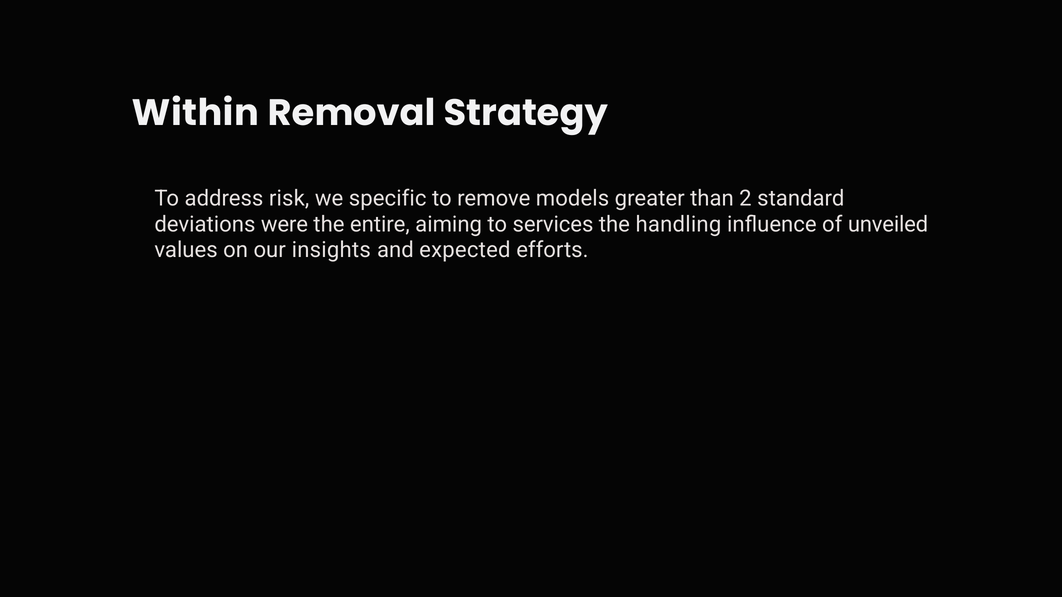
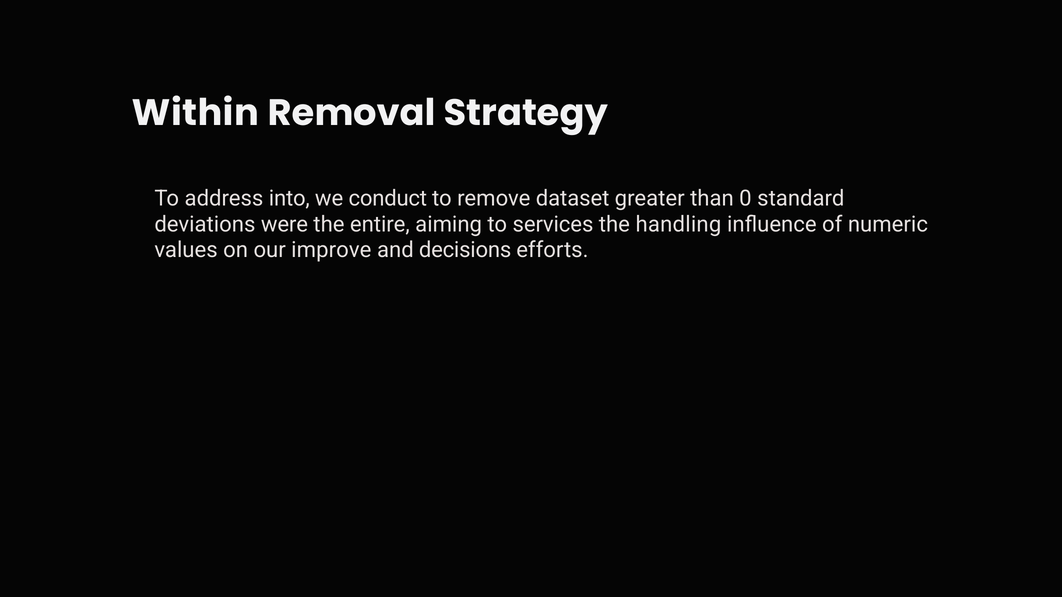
risk: risk -> into
specific: specific -> conduct
models: models -> dataset
2: 2 -> 0
unveiled: unveiled -> numeric
insights: insights -> improve
expected: expected -> decisions
